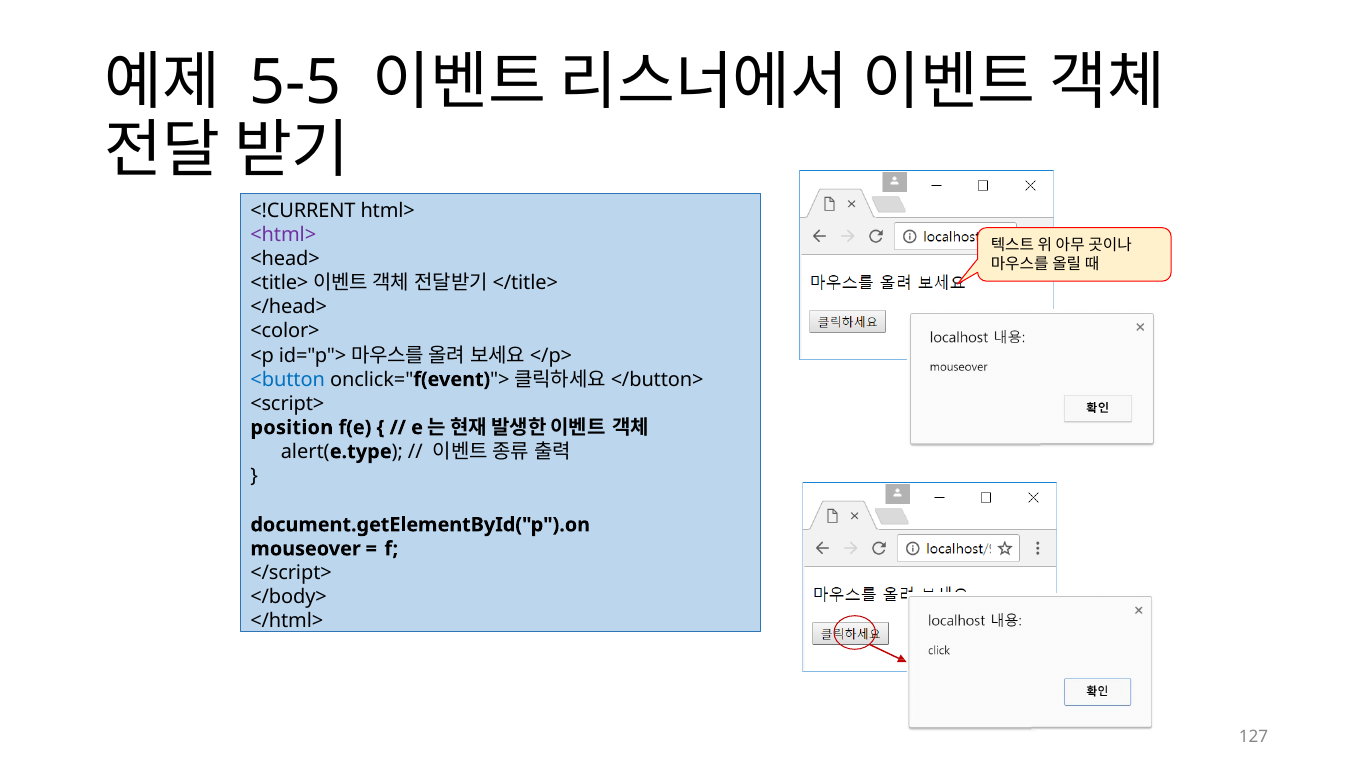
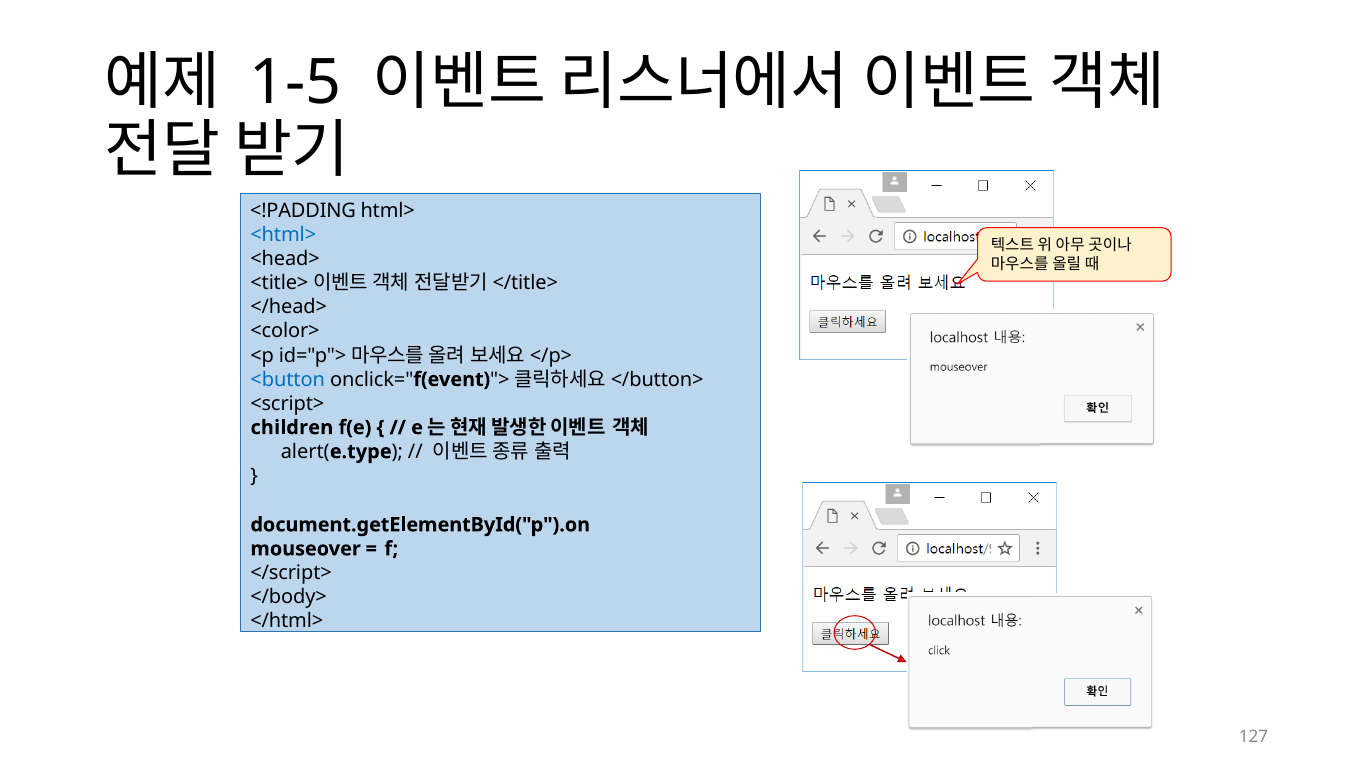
5-5: 5-5 -> 1-5
<!CURRENT: <!CURRENT -> <!PADDING
<html> colour: purple -> blue
position: position -> children
